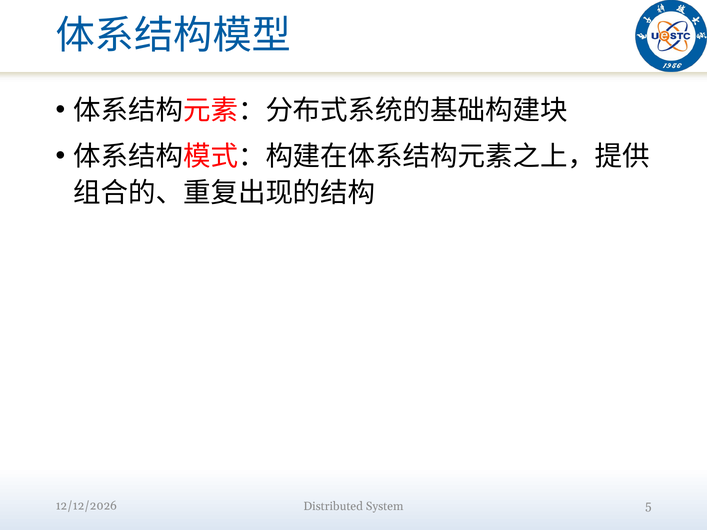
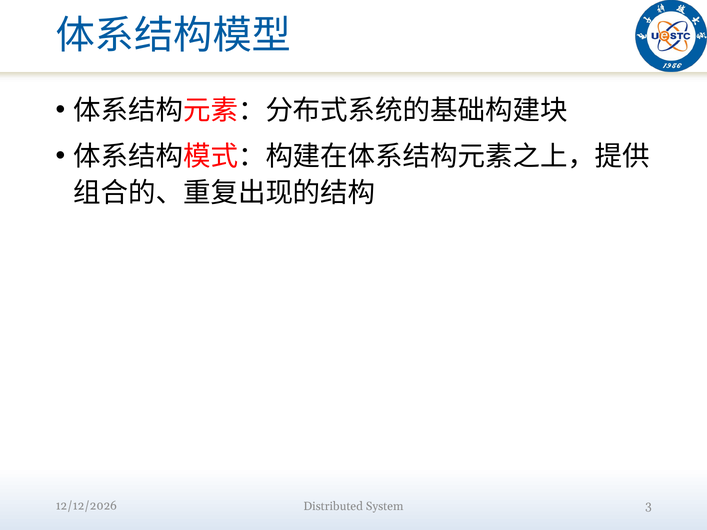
5: 5 -> 3
